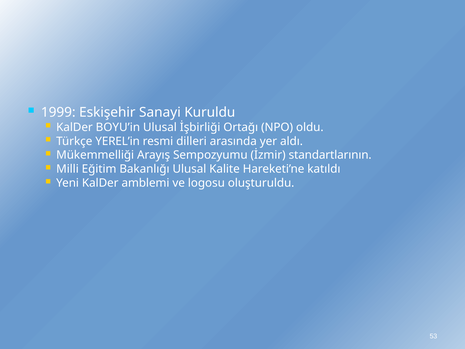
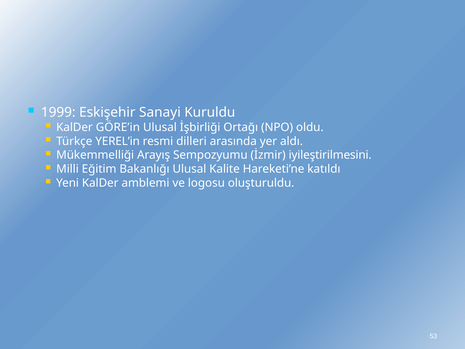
BOYU’in: BOYU’in -> GÖRE’in
standartlarının: standartlarının -> iyileştirilmesini
